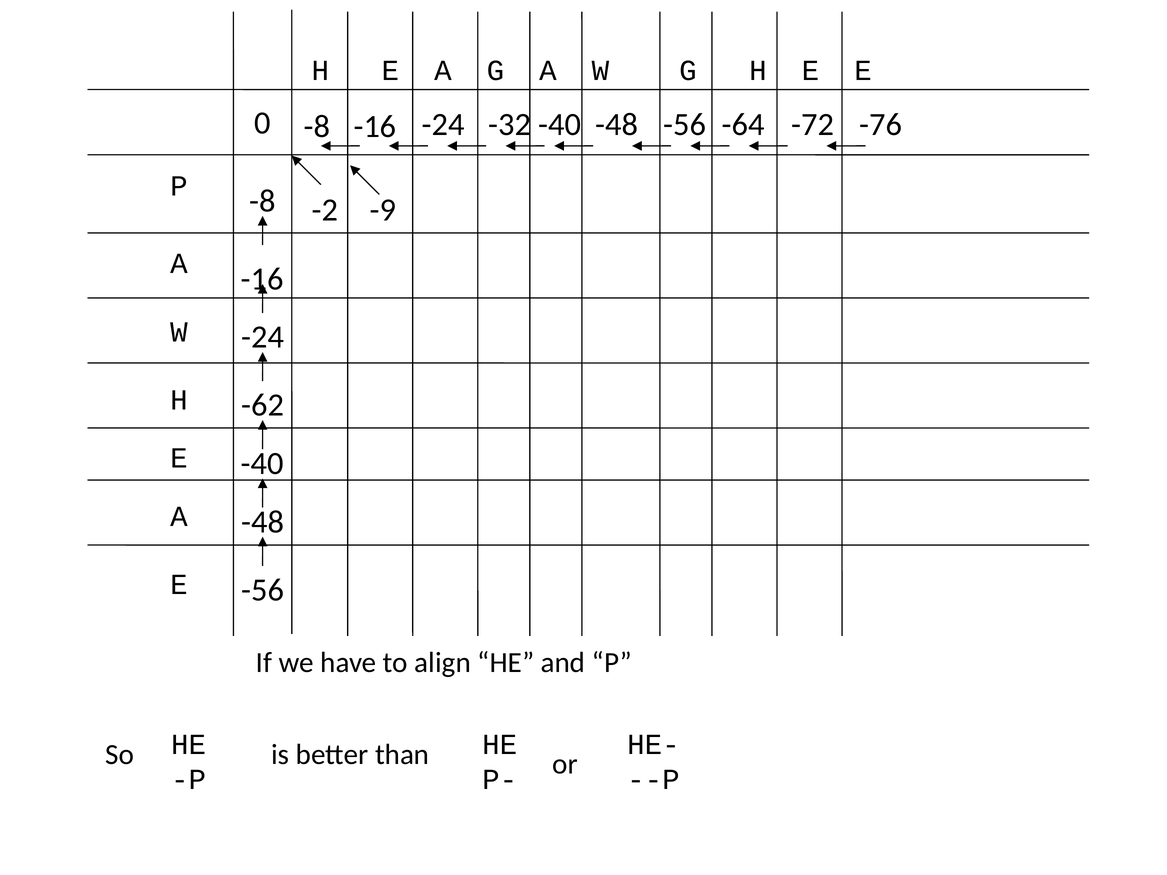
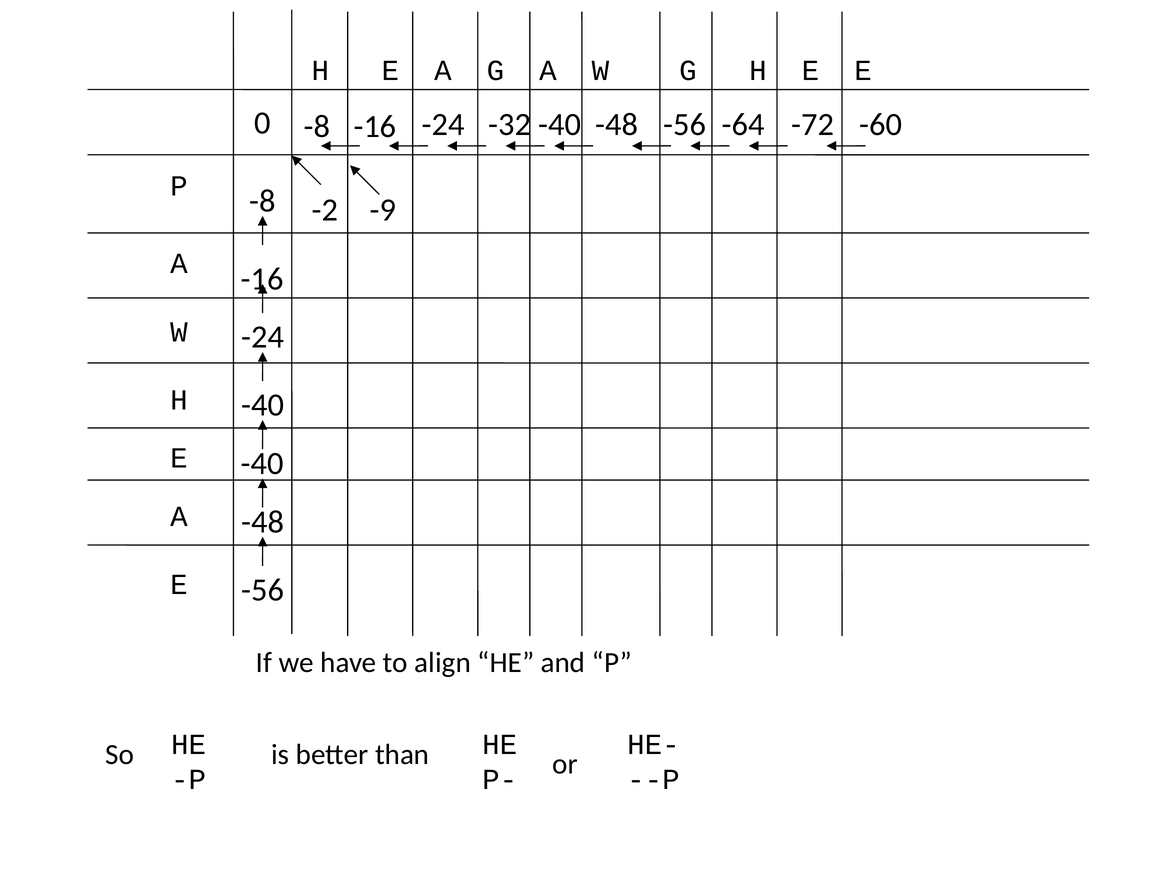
-76: -76 -> -60
-62 at (263, 405): -62 -> -40
